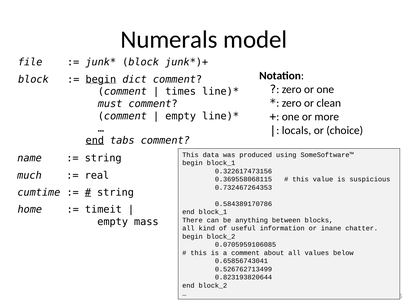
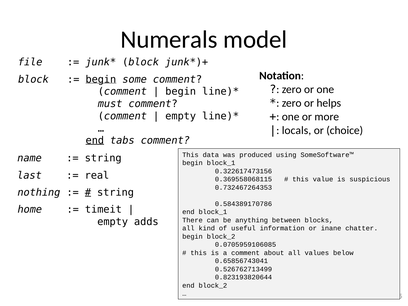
dict: dict -> some
times at (181, 92): times -> begin
clean: clean -> helps
much: much -> last
cumtime: cumtime -> nothing
mass: mass -> adds
